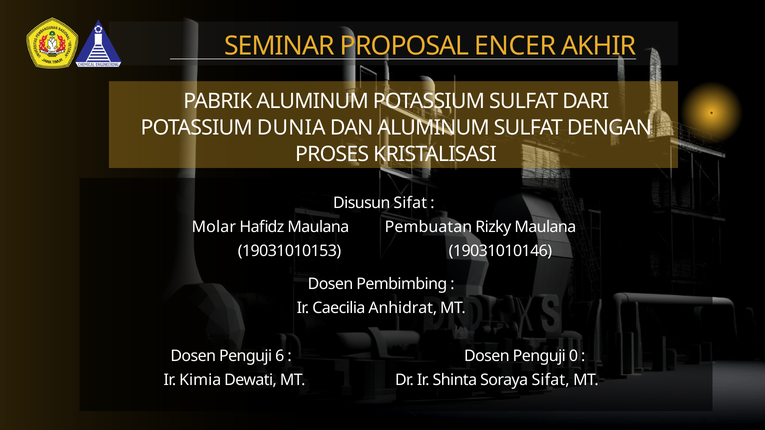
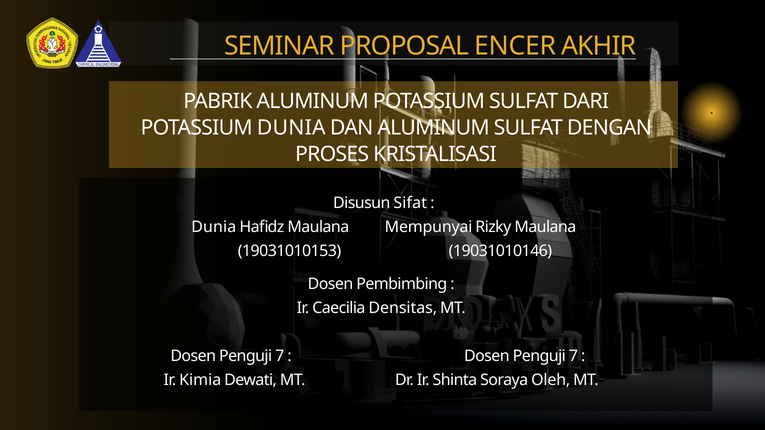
Molar at (214, 227): Molar -> Dunia
Pembuatan: Pembuatan -> Mempunyai
Anhidrat: Anhidrat -> Densitas
6 at (280, 356): 6 -> 7
0 at (573, 356): 0 -> 7
Soraya Sifat: Sifat -> Oleh
